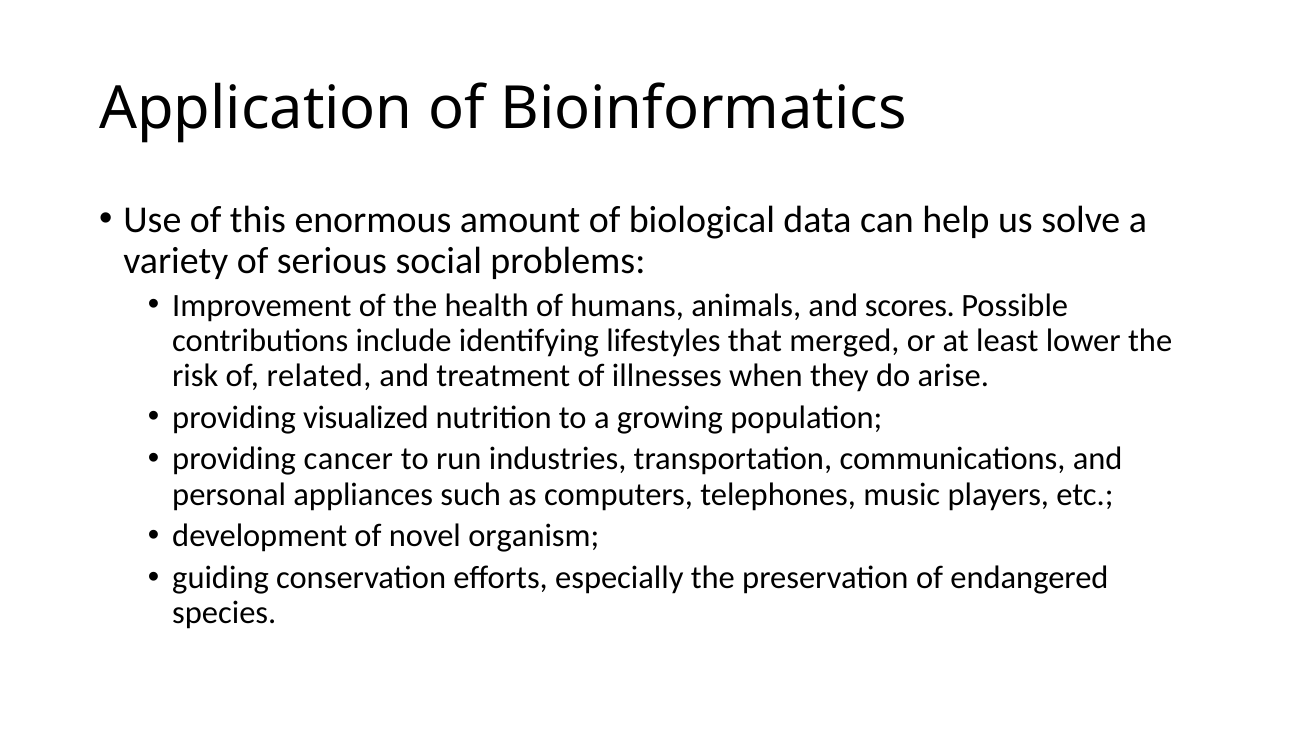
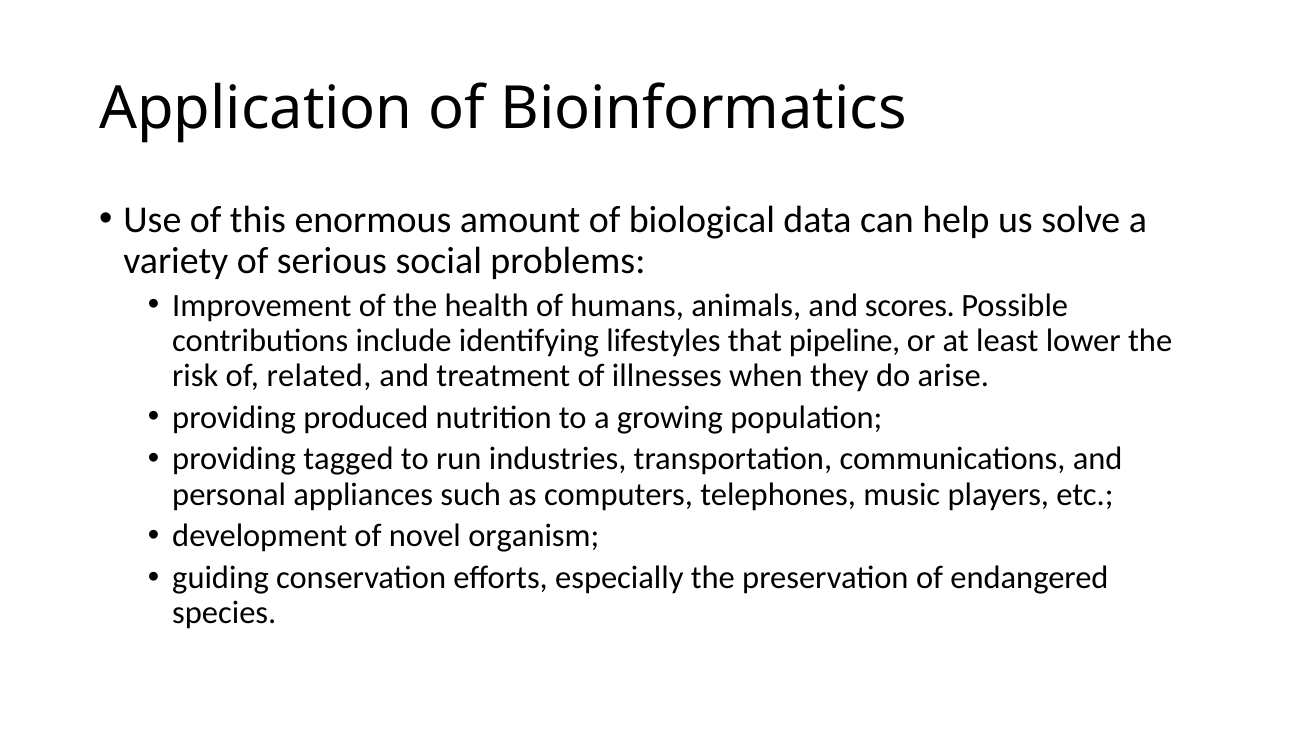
merged: merged -> pipeline
visualized: visualized -> produced
cancer: cancer -> tagged
